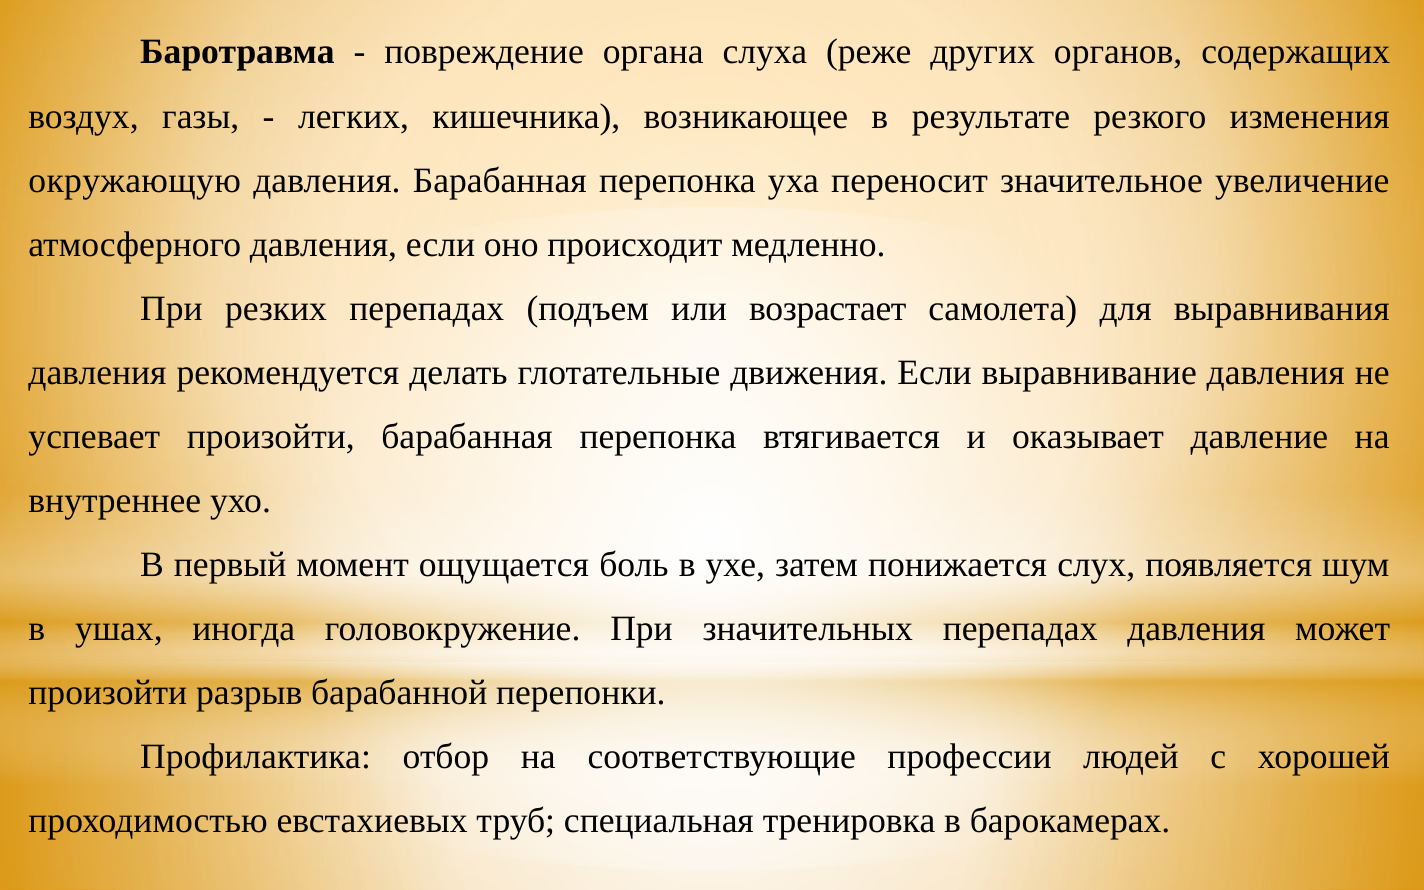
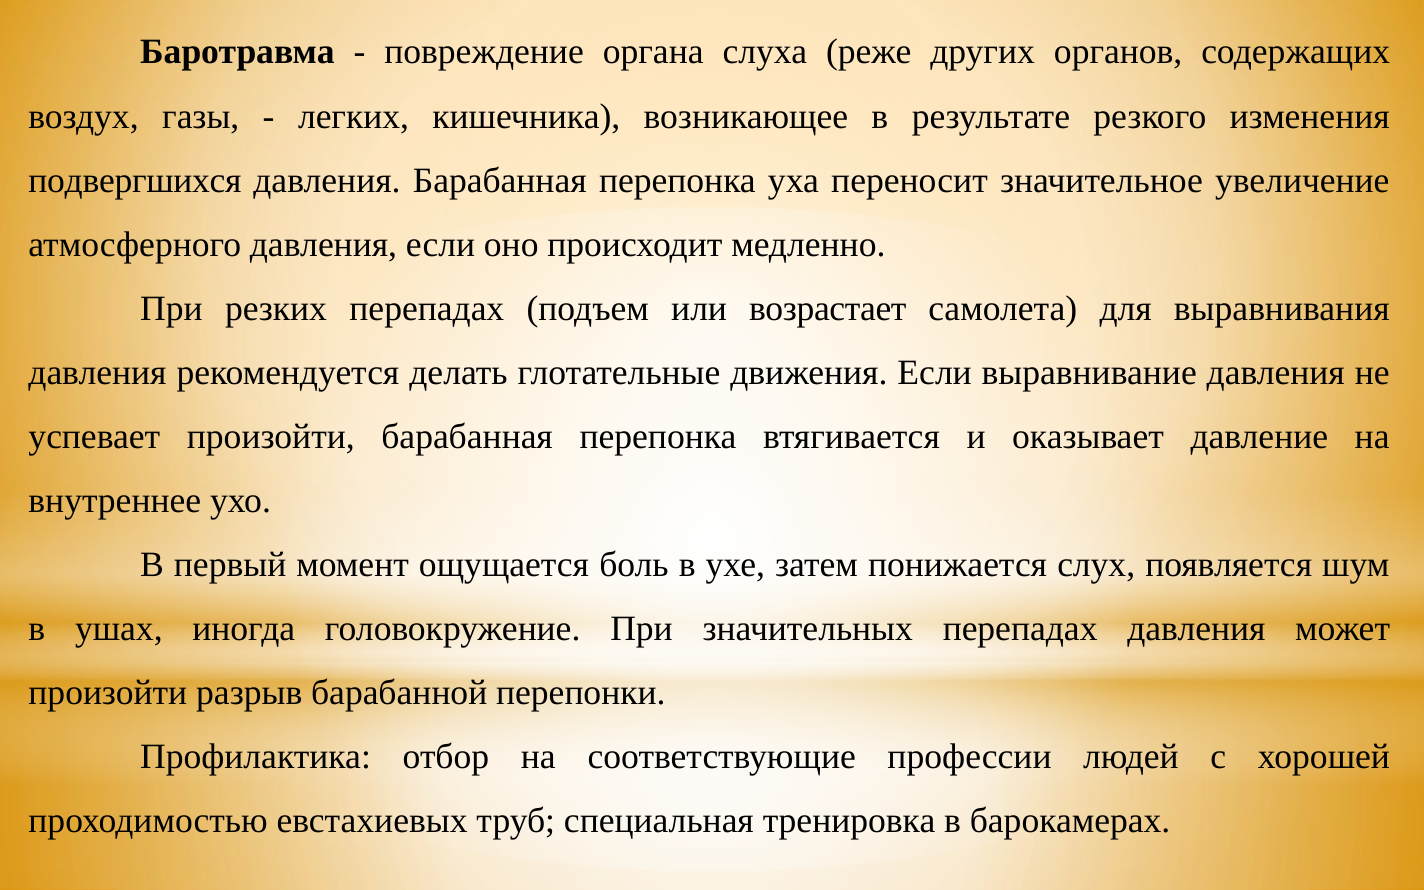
окружающую: окружающую -> подвергшихся
